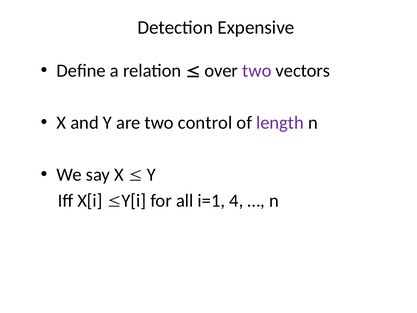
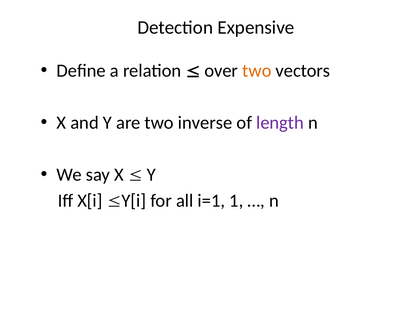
two at (257, 71) colour: purple -> orange
control: control -> inverse
4: 4 -> 1
